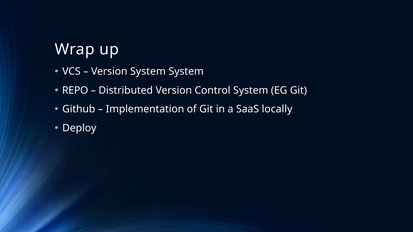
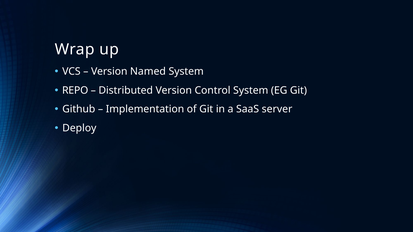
Version System: System -> Named
locally: locally -> server
